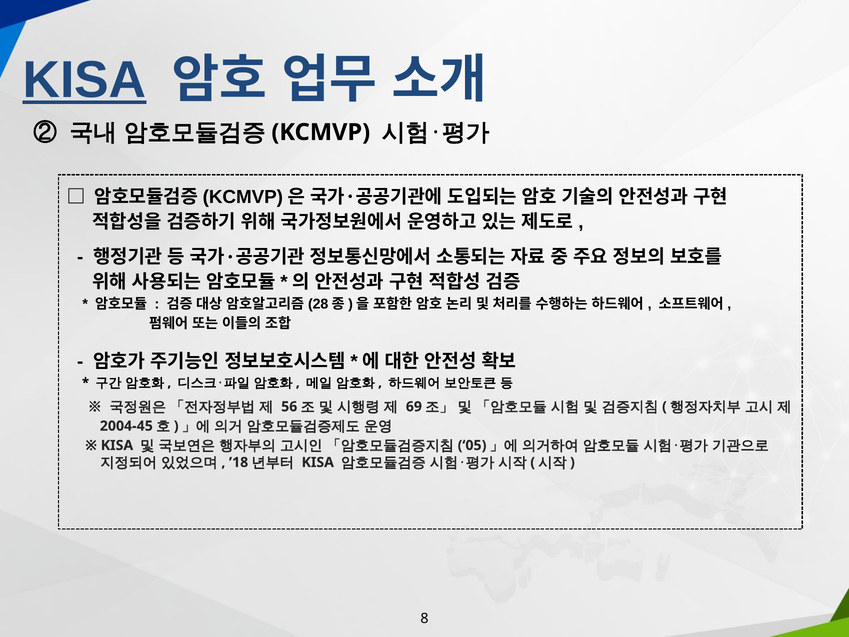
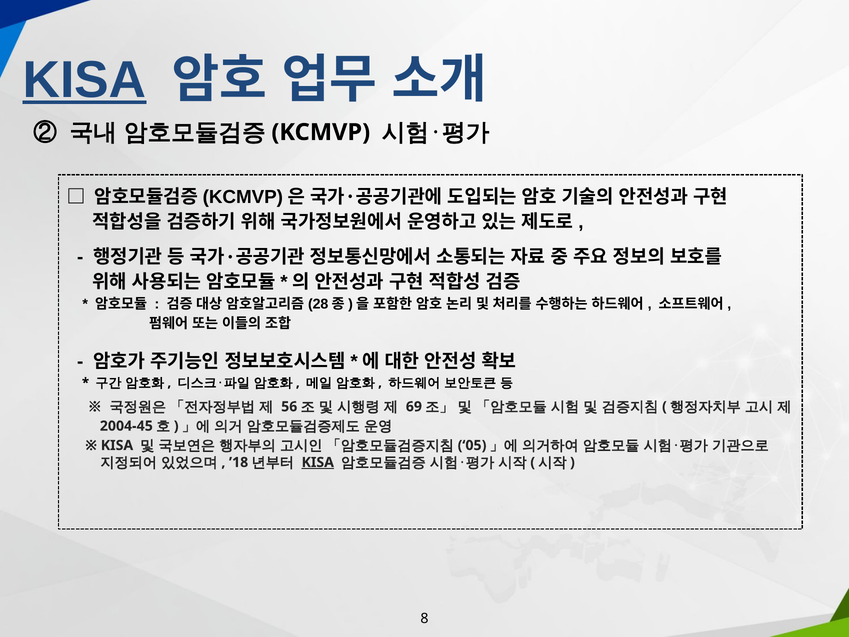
KISA at (318, 462) underline: none -> present
